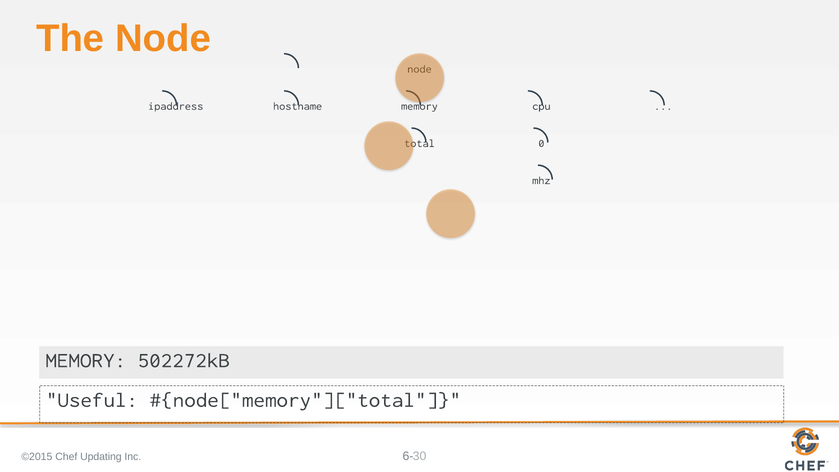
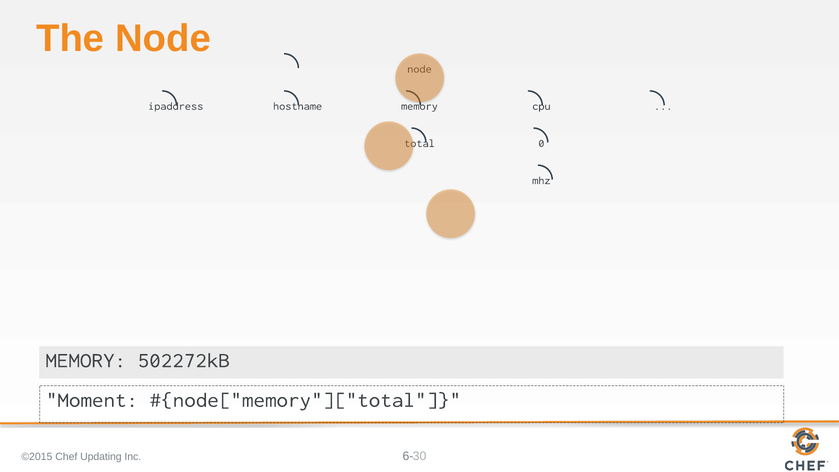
Useful: Useful -> Moment
